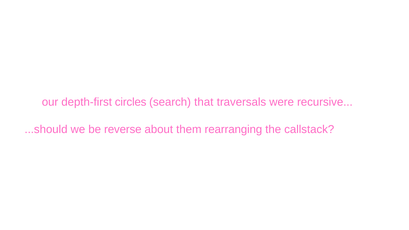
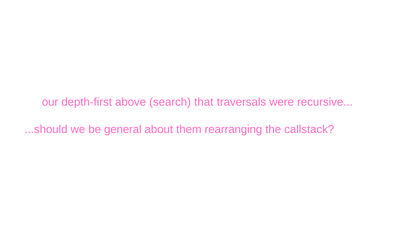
circles: circles -> above
reverse: reverse -> general
